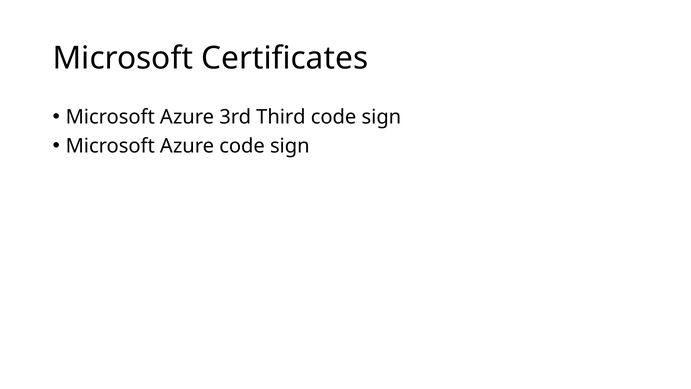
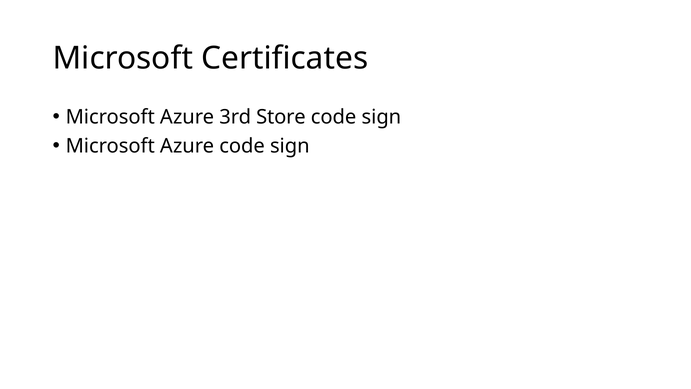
Third: Third -> Store
